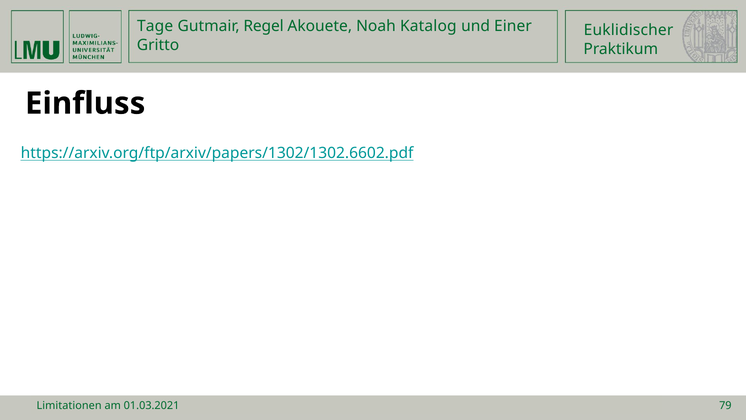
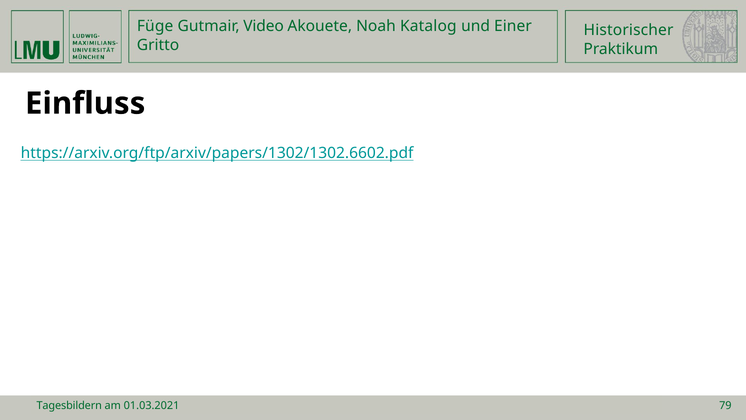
Tage: Tage -> Füge
Regel: Regel -> Video
Euklidischer: Euklidischer -> Historischer
Limitationen: Limitationen -> Tagesbildern
